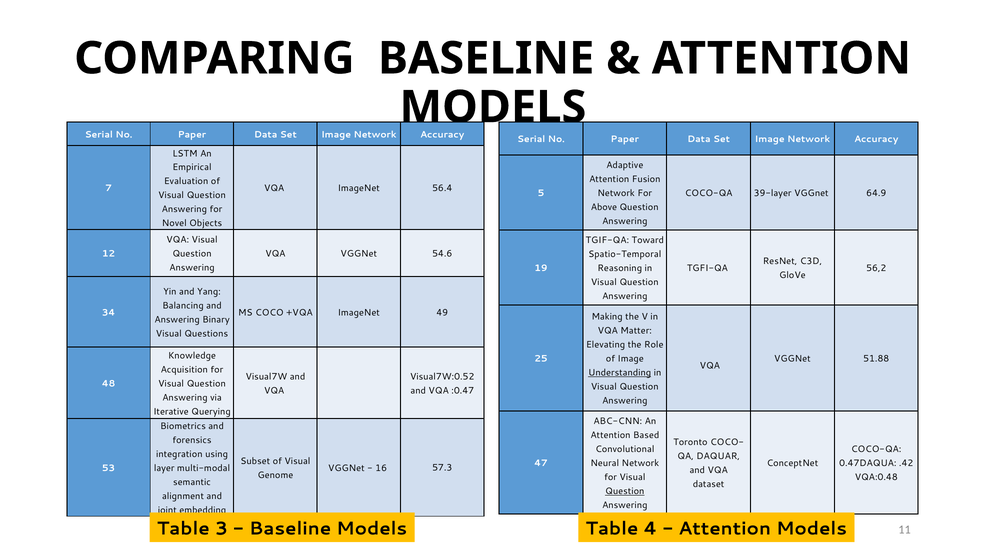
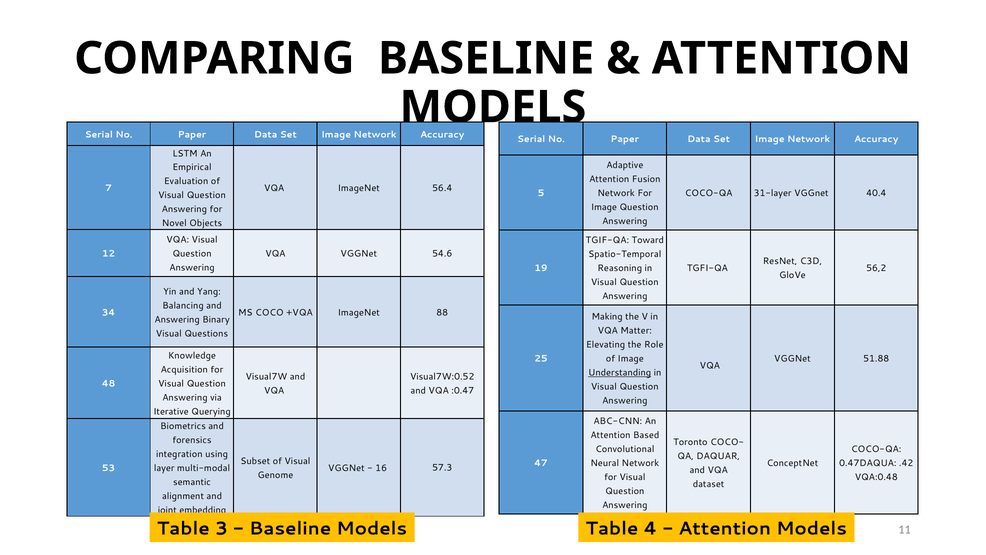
39-layer: 39-layer -> 31-layer
64.9: 64.9 -> 40.4
Above at (604, 207): Above -> Image
49: 49 -> 88
Question at (625, 491) underline: present -> none
